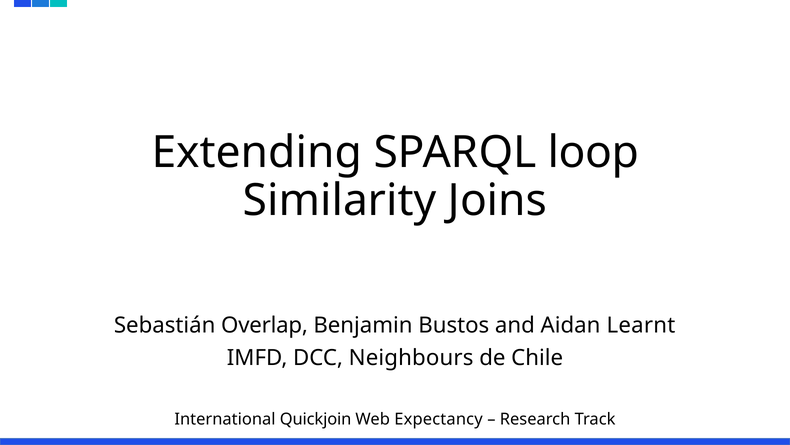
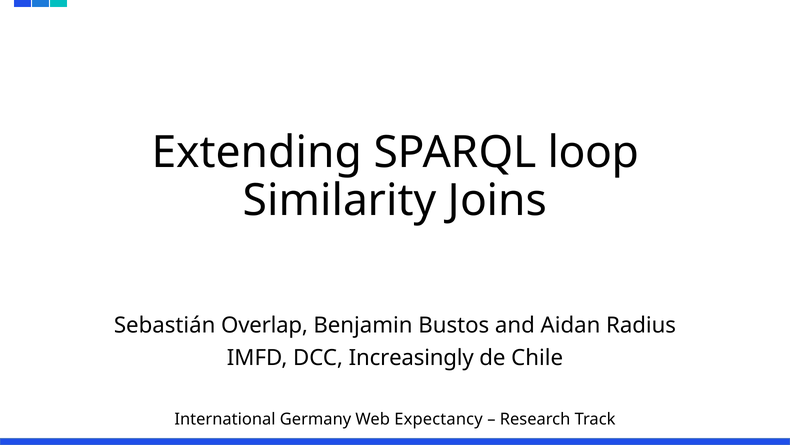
Learnt: Learnt -> Radius
Neighbours: Neighbours -> Increasingly
Quickjoin: Quickjoin -> Germany
